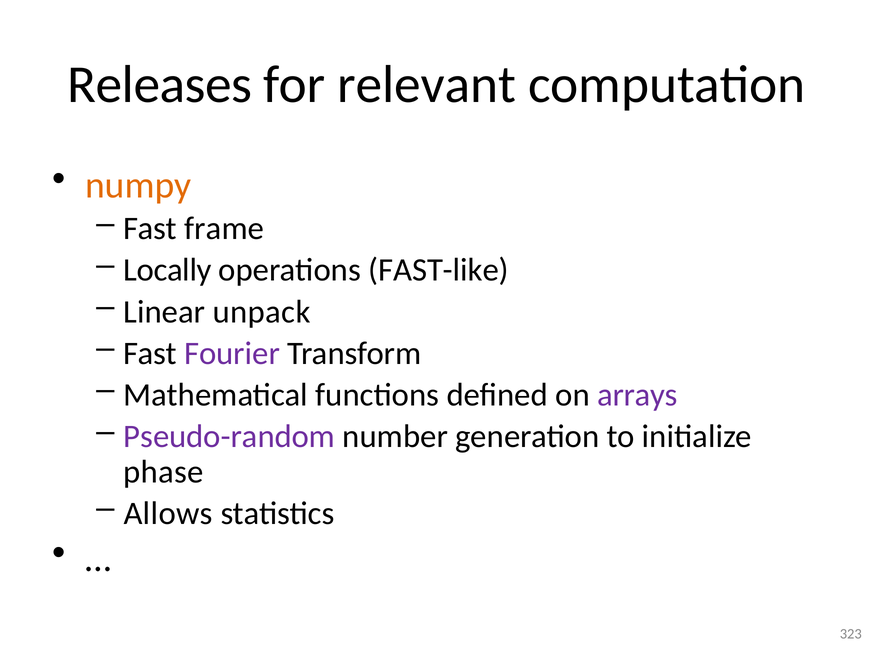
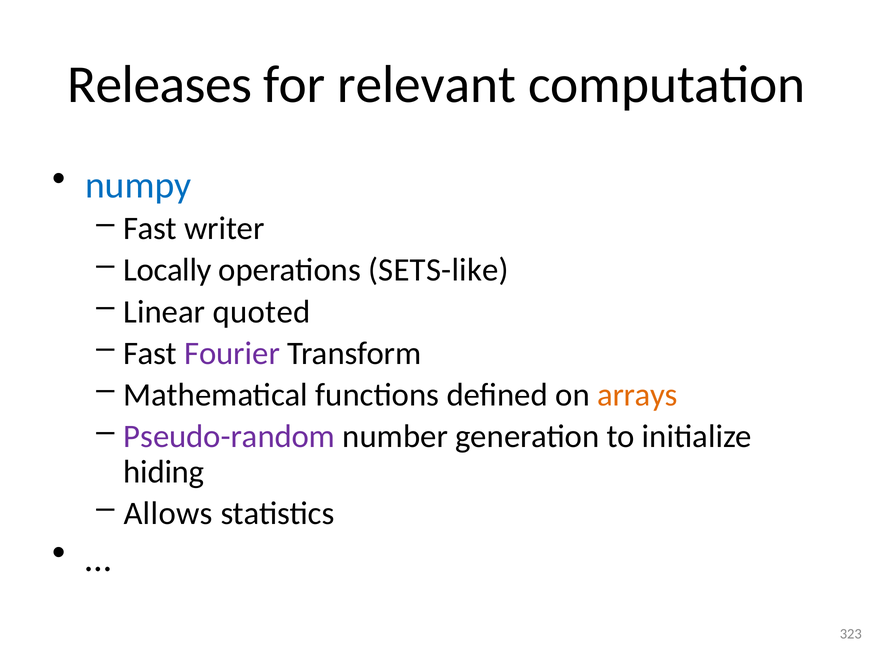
numpy colour: orange -> blue
frame: frame -> writer
FAST-like: FAST-like -> SETS-like
unpack: unpack -> quoted
arrays colour: purple -> orange
phase: phase -> hiding
